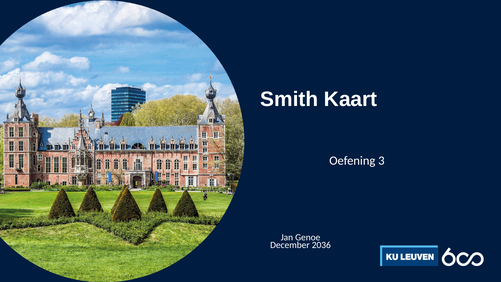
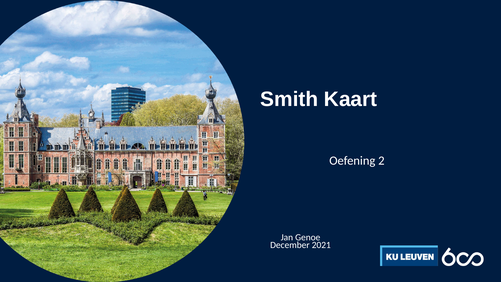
3: 3 -> 2
2036: 2036 -> 2021
